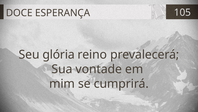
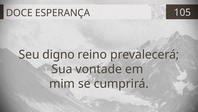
glória: glória -> digno
